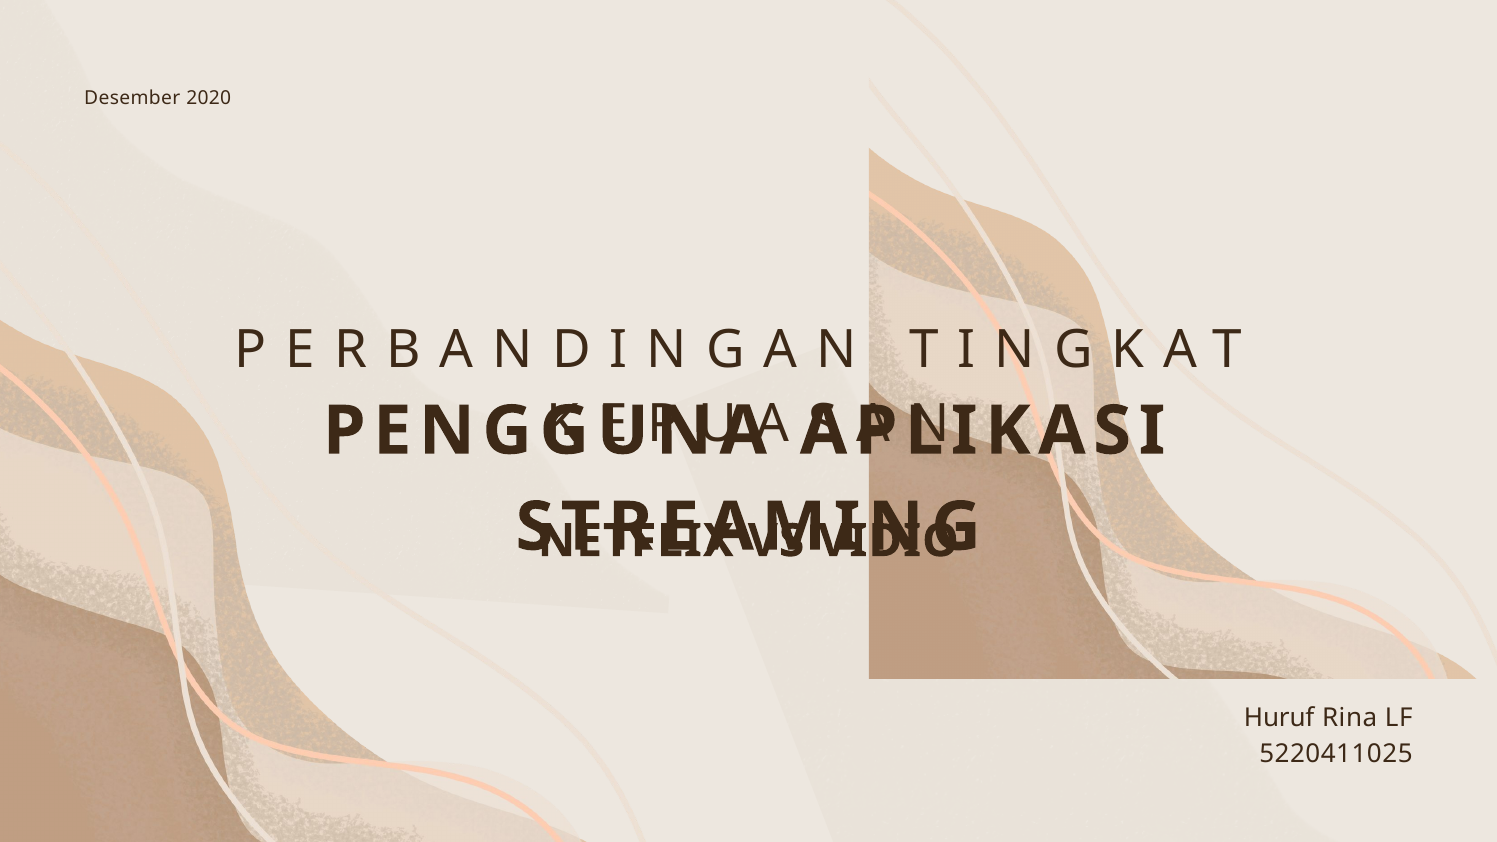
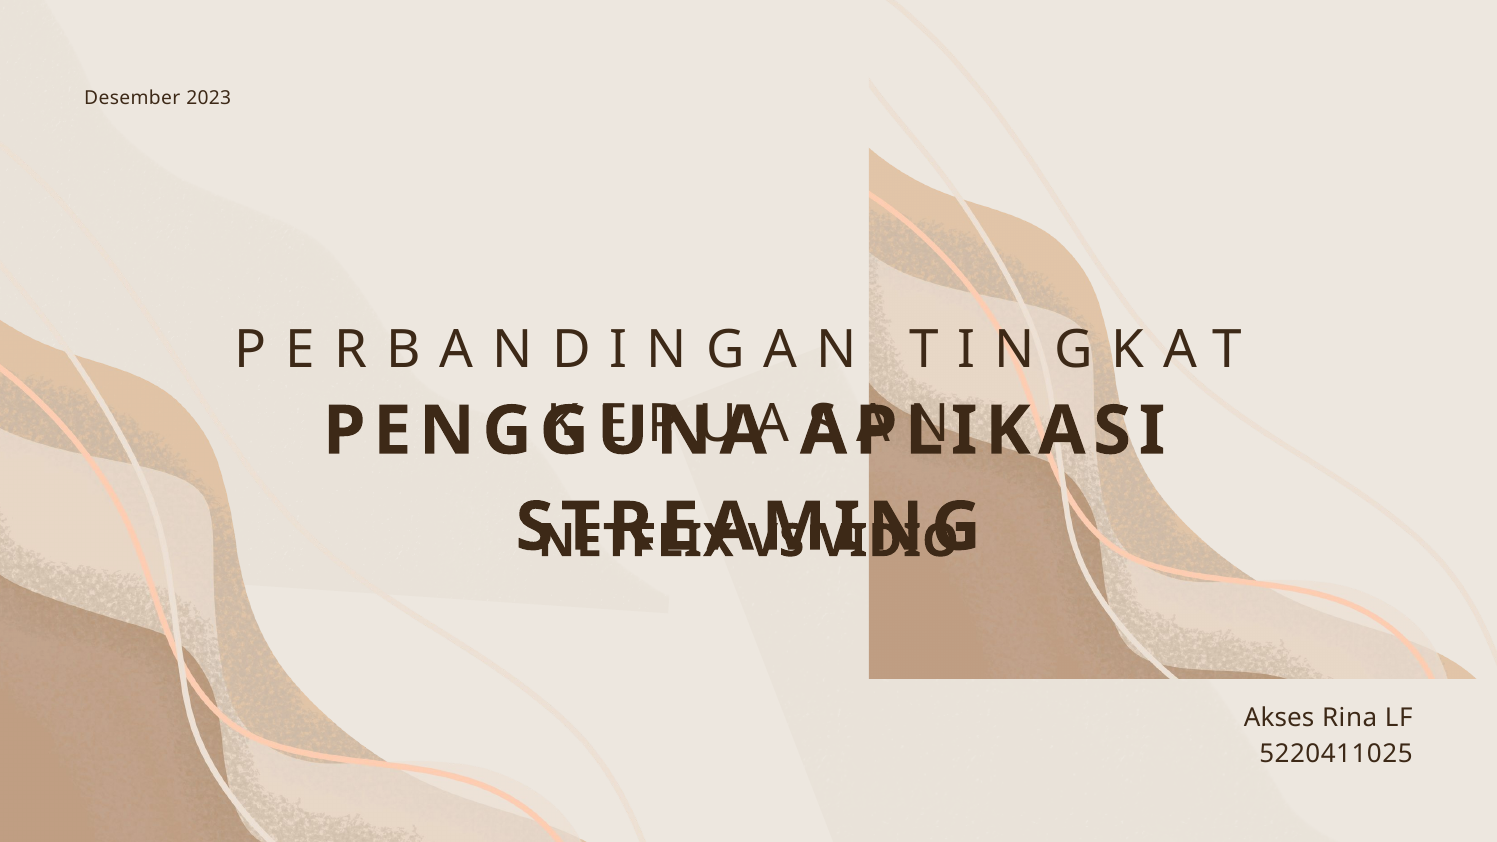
2020: 2020 -> 2023
Huruf: Huruf -> Akses
